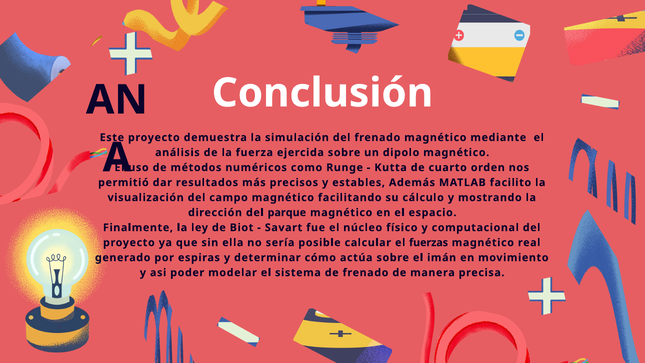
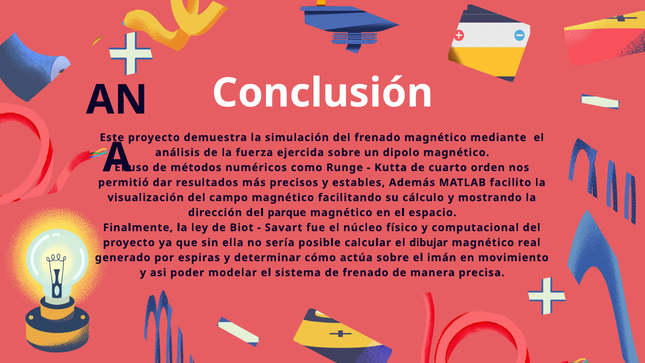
fuerzas: fuerzas -> dibujar
